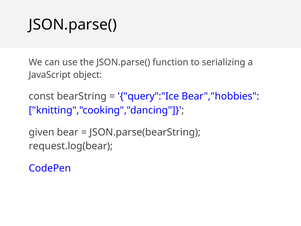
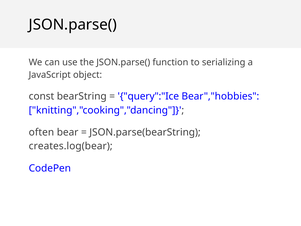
given: given -> often
request.log(bear: request.log(bear -> creates.log(bear
